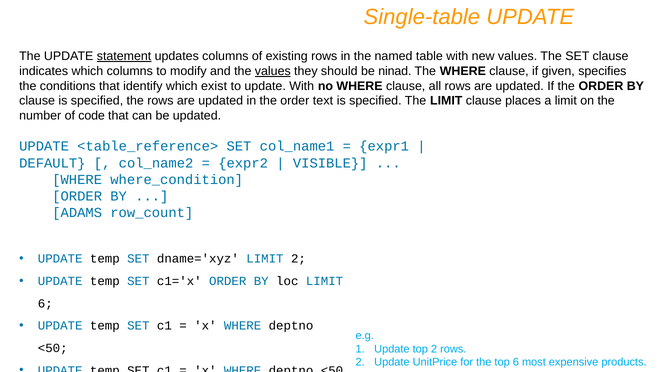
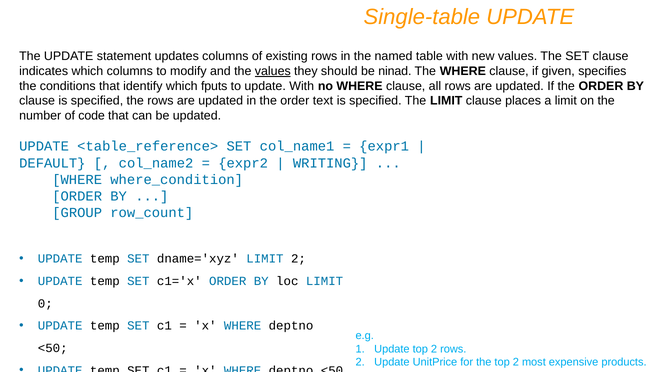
statement underline: present -> none
exist: exist -> fputs
VISIBLE: VISIBLE -> WRITING
ADAMS: ADAMS -> GROUP
6 at (45, 304): 6 -> 0
the top 6: 6 -> 2
